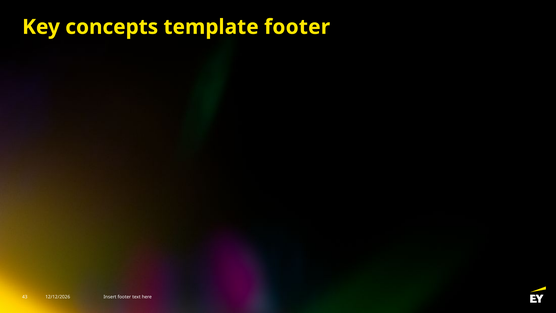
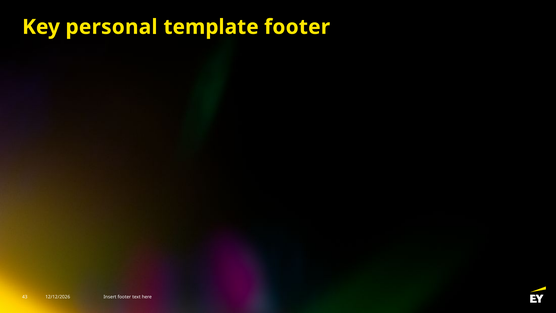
concepts: concepts -> personal
